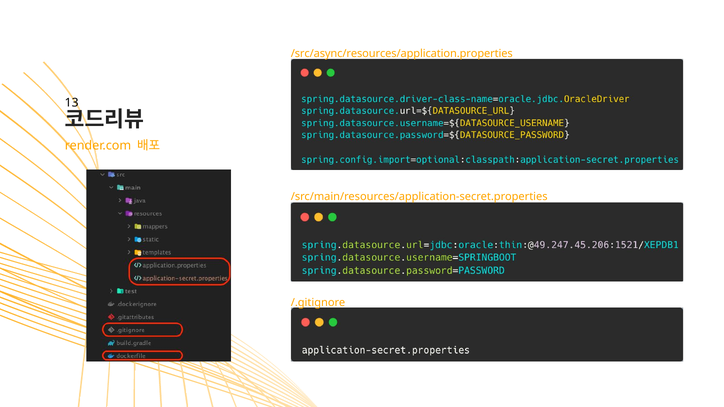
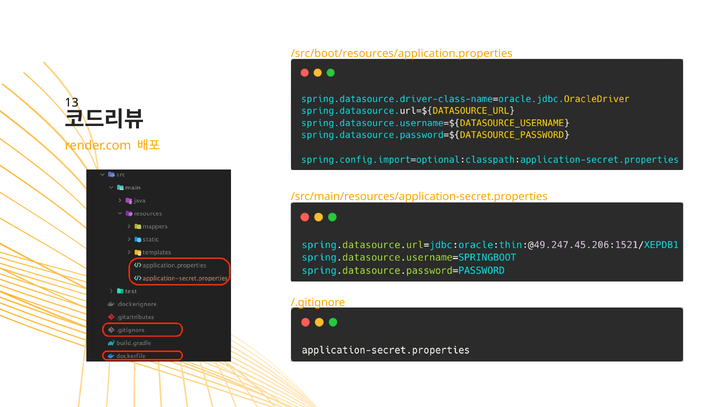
/src/async/resources/application.properties: /src/async/resources/application.properties -> /src/boot/resources/application.properties
